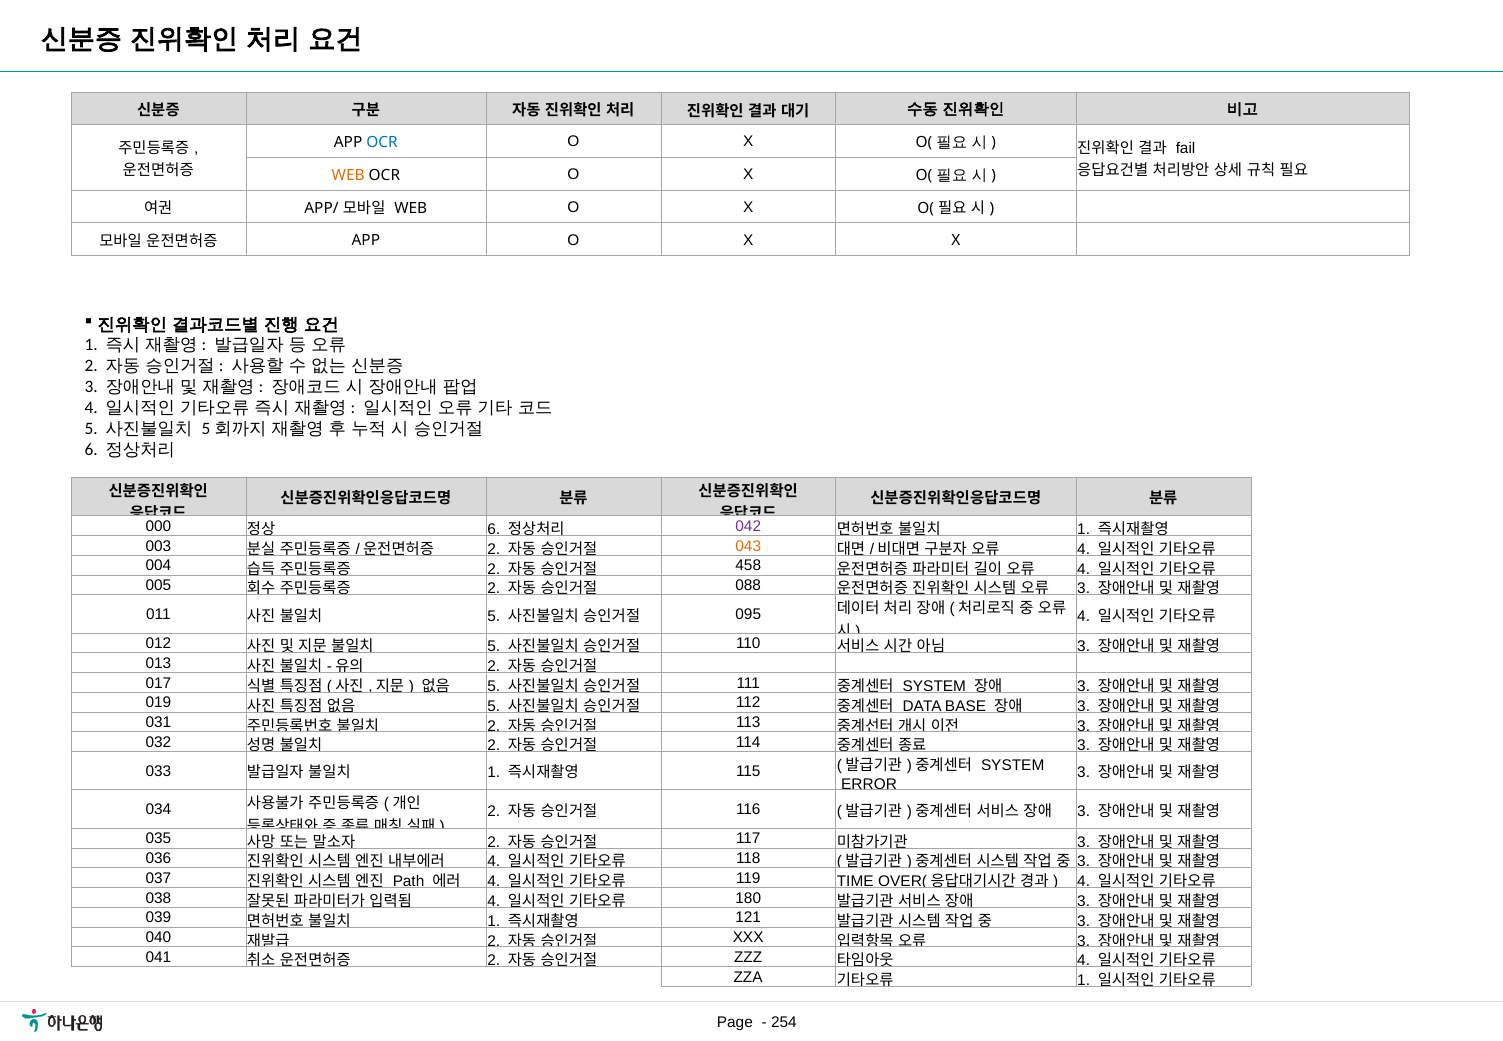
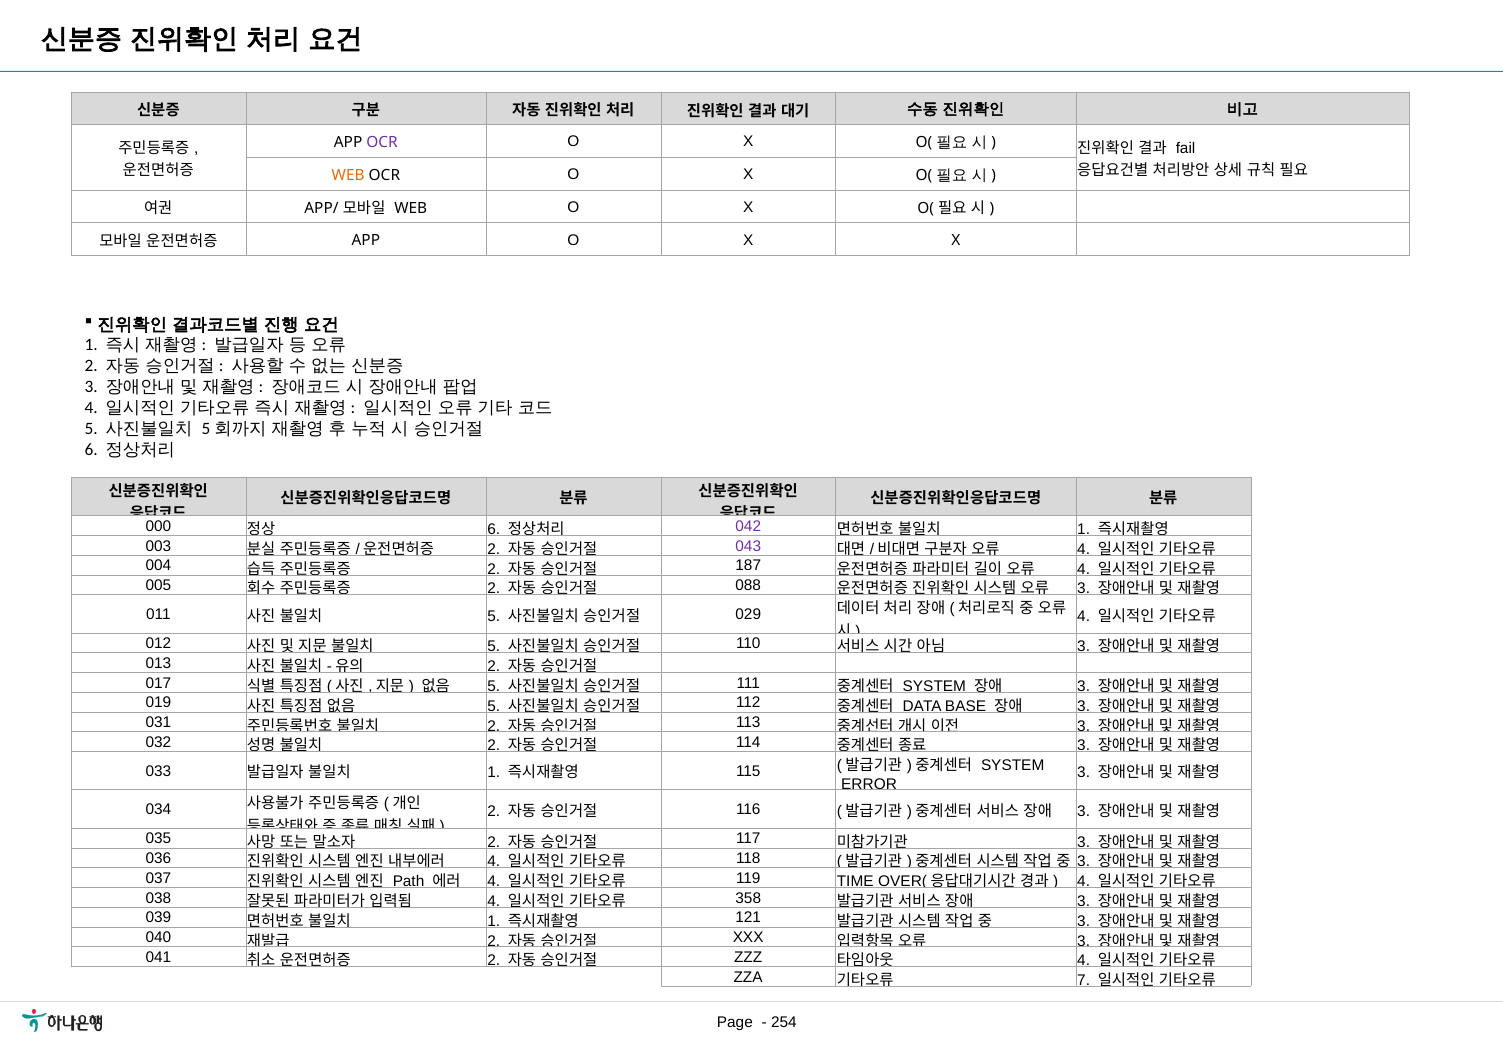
OCR at (382, 143) colour: blue -> purple
043 colour: orange -> purple
458: 458 -> 187
095: 095 -> 029
180: 180 -> 358
1 at (1084, 980): 1 -> 7
